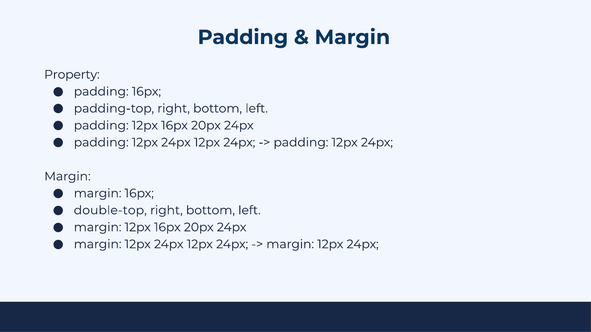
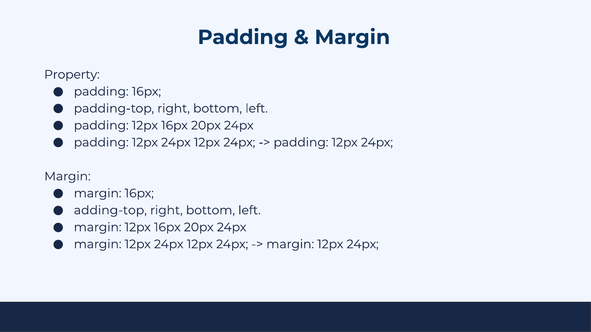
double-top: double-top -> adding-top
